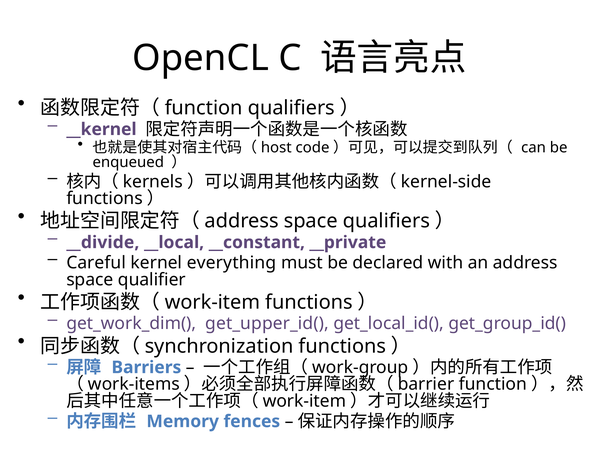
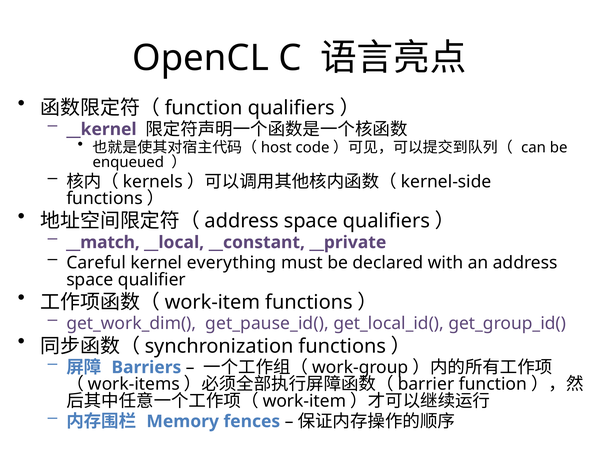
__divide: __divide -> __match
get_upper_id(: get_upper_id( -> get_pause_id(
